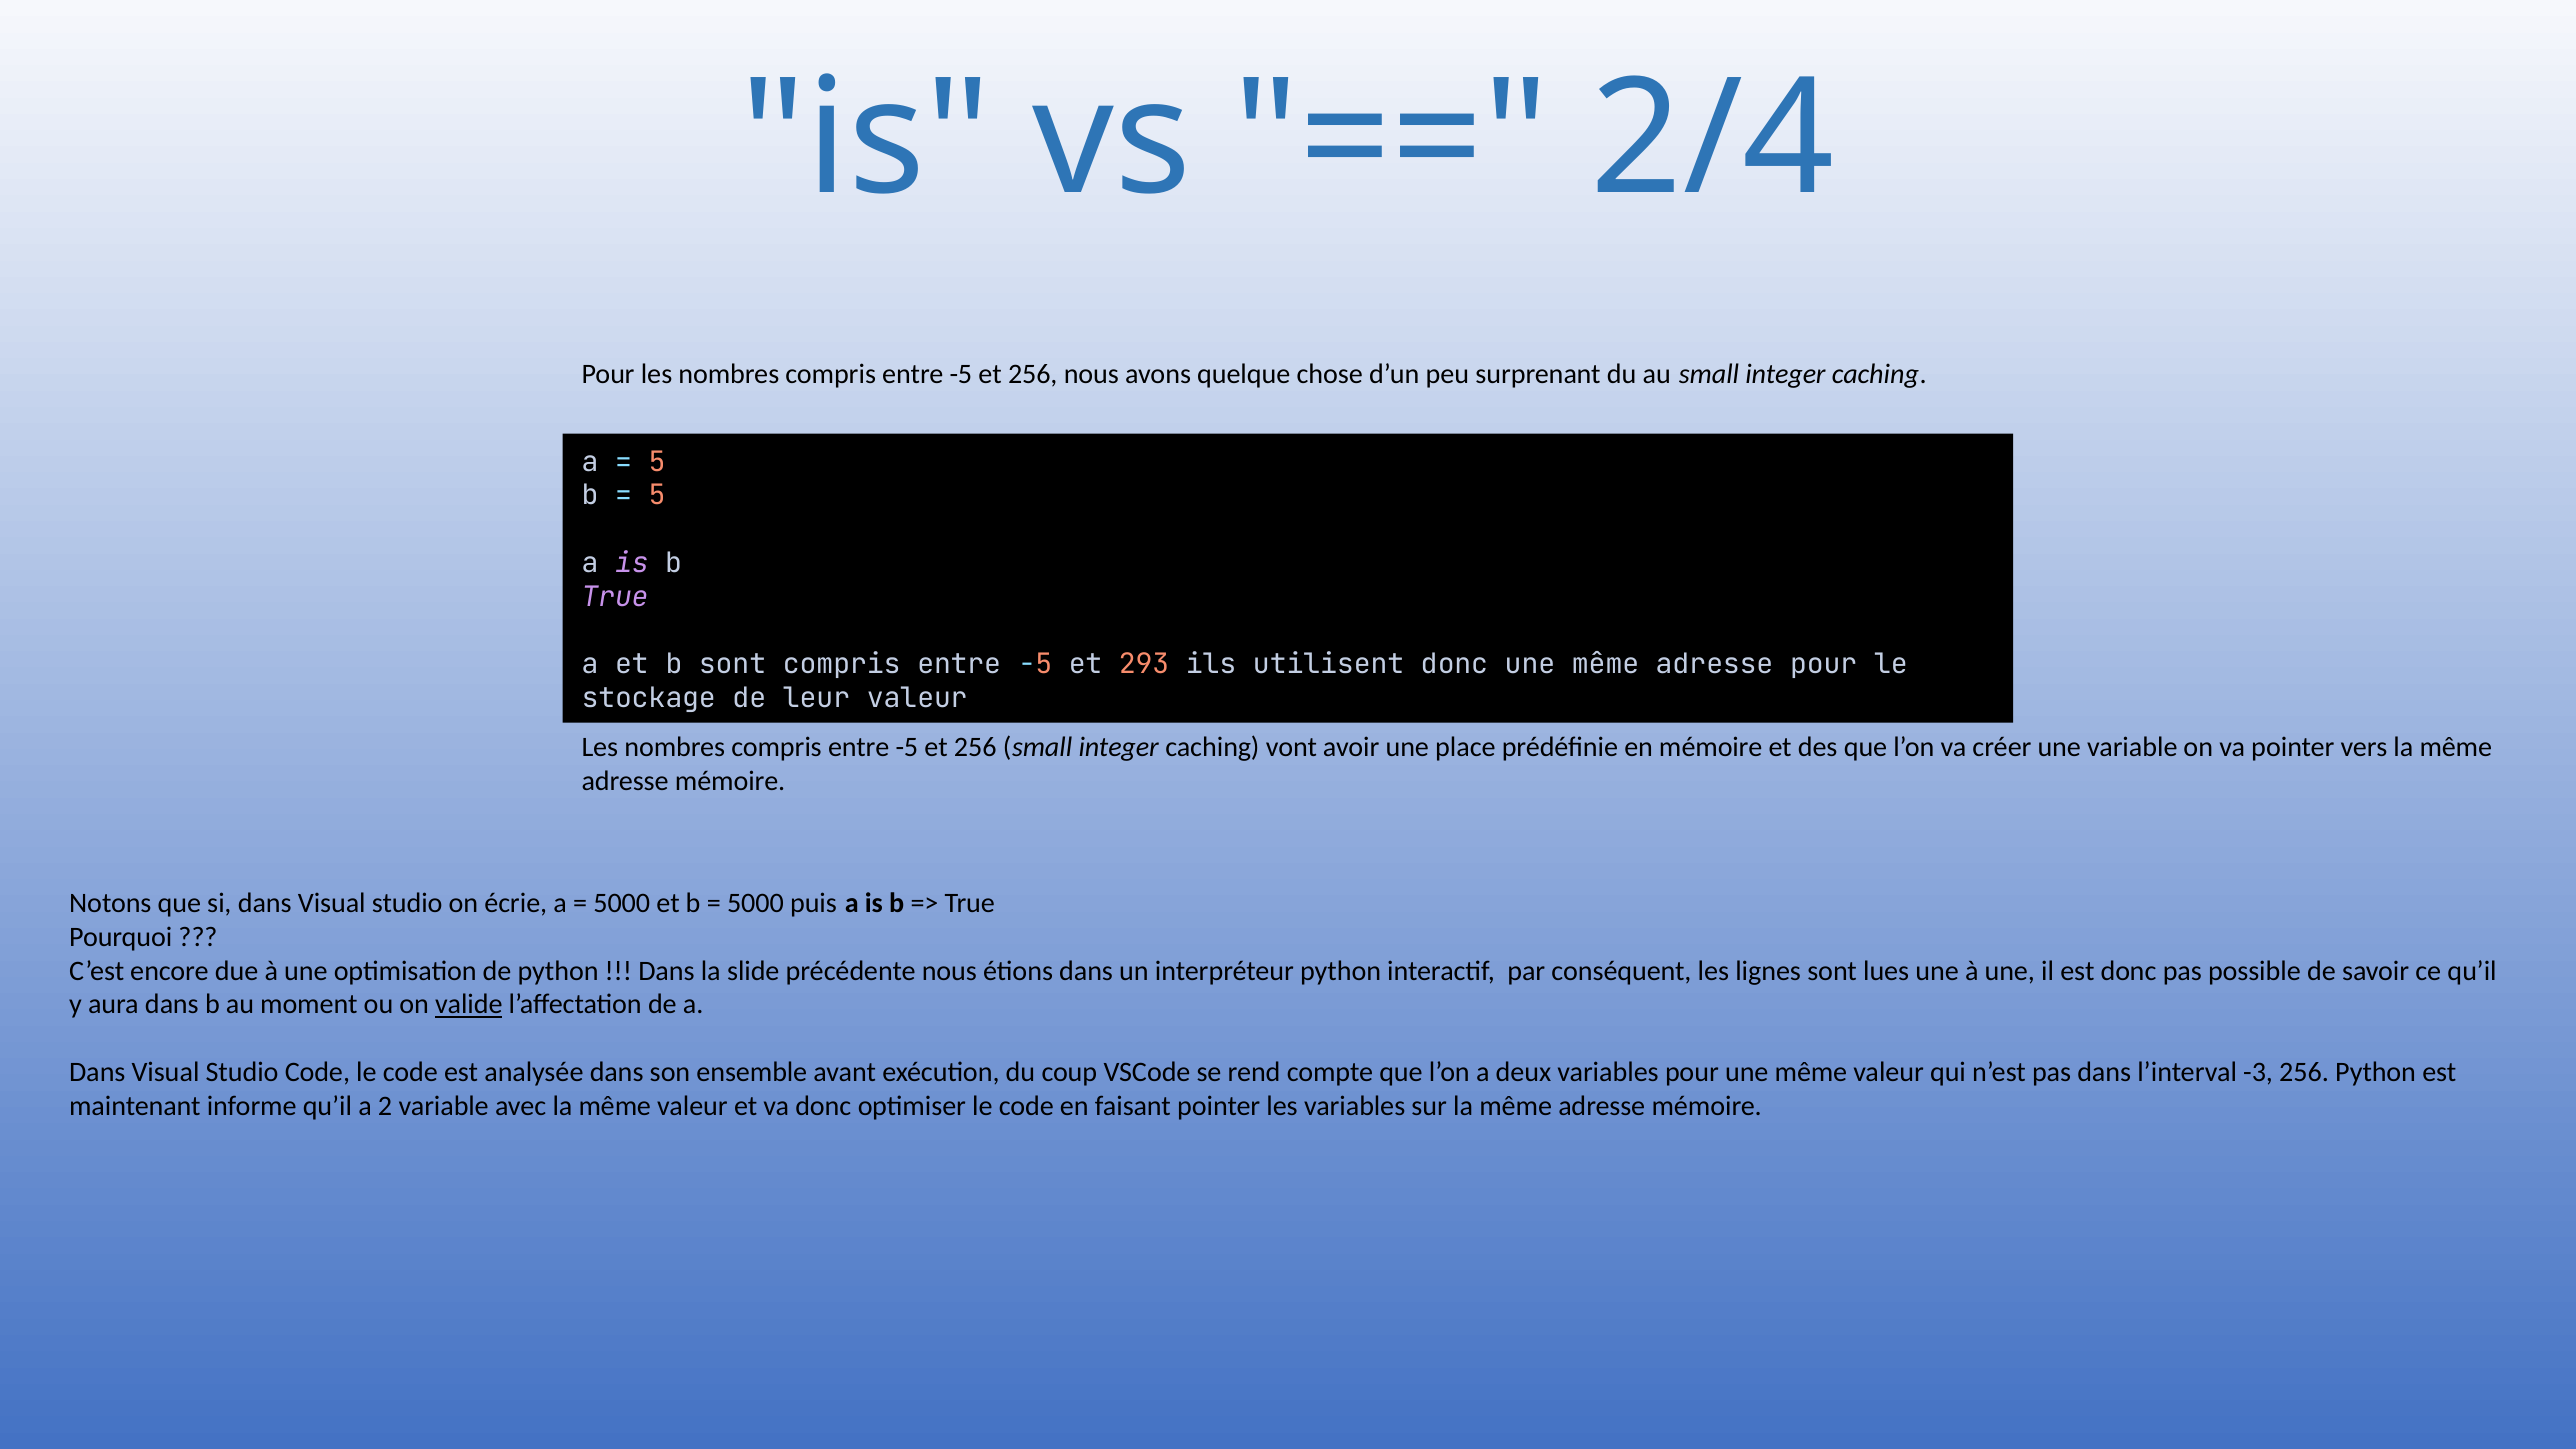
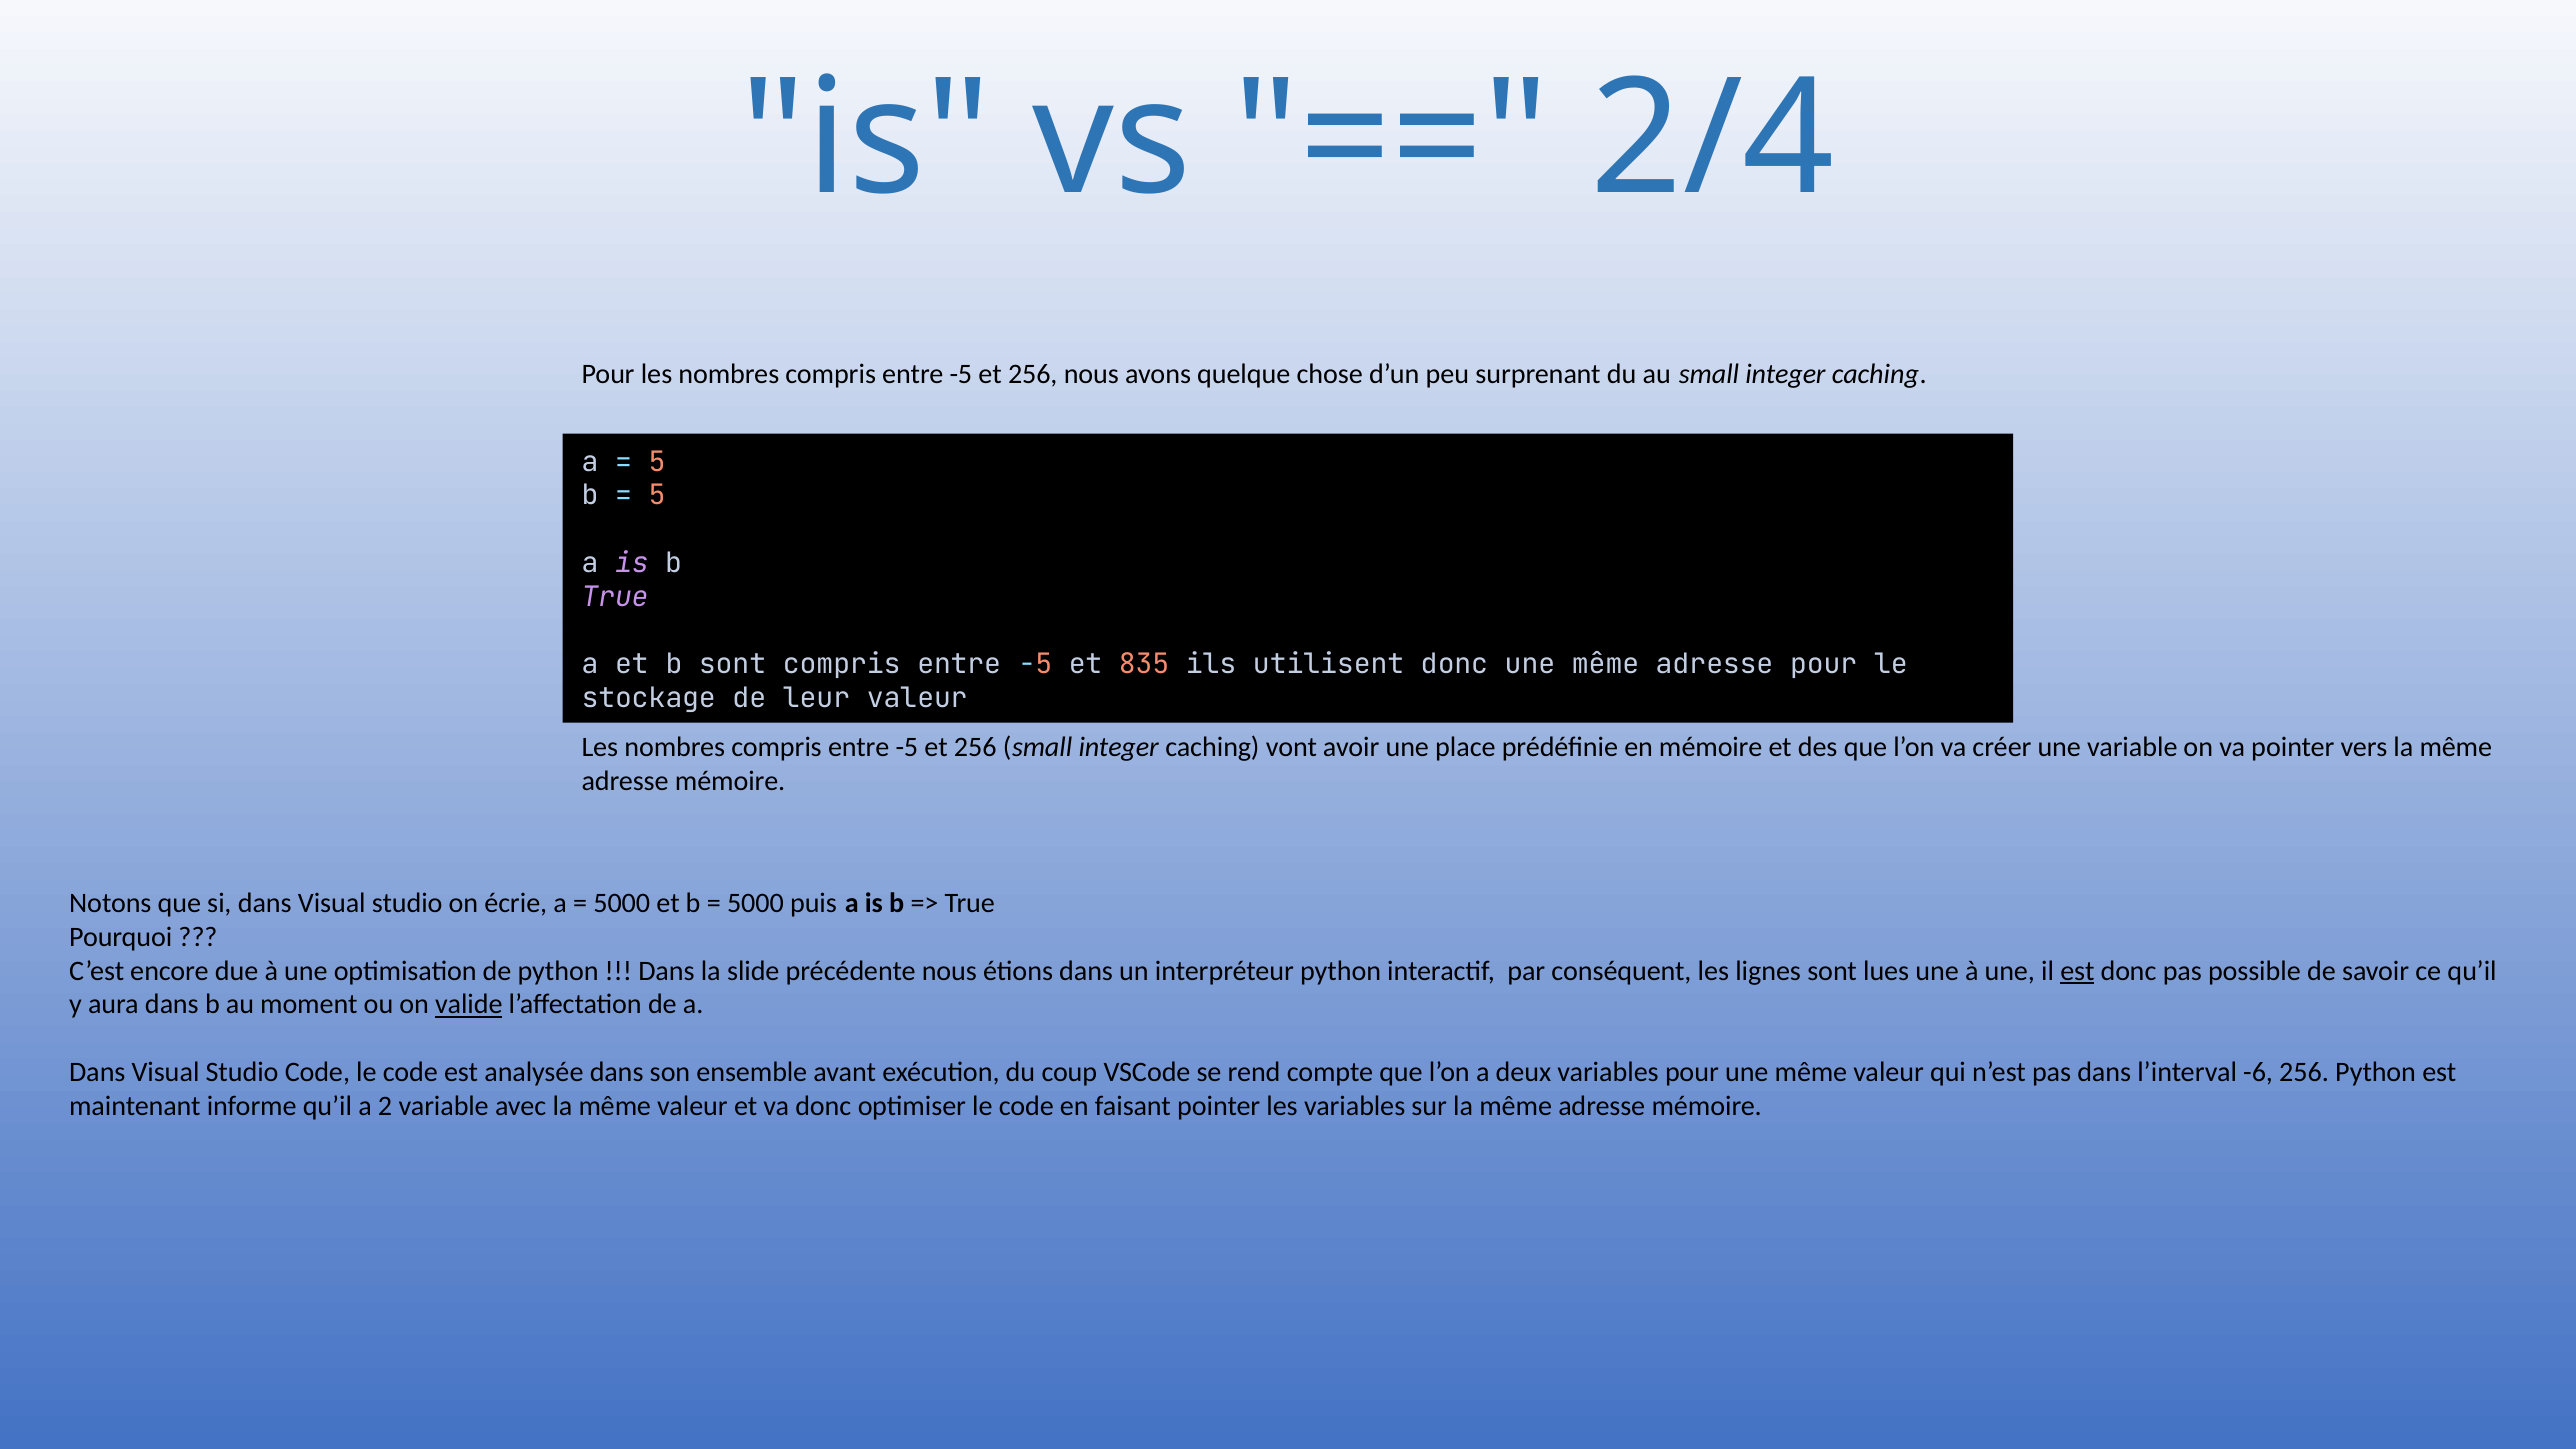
293: 293 -> 835
est at (2077, 971) underline: none -> present
-3: -3 -> -6
